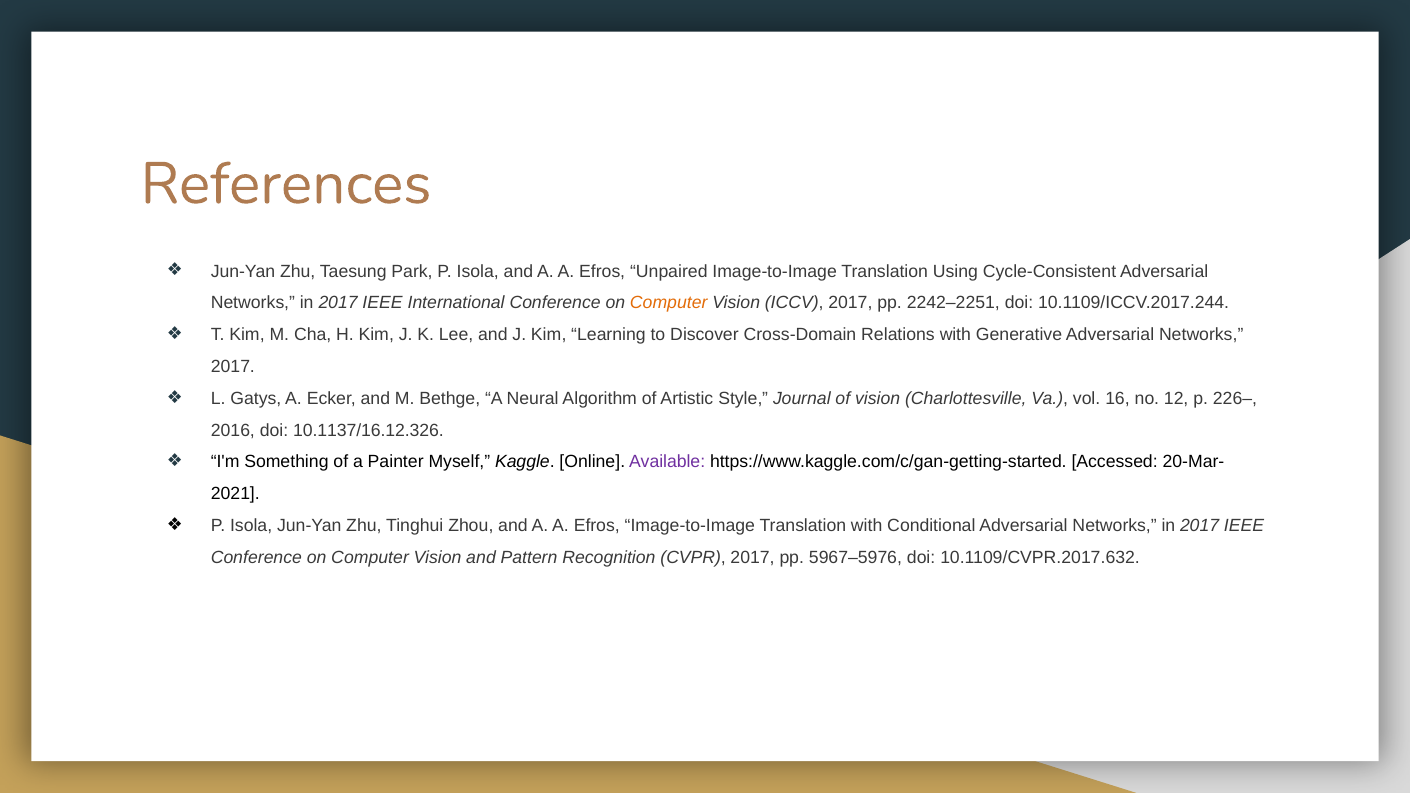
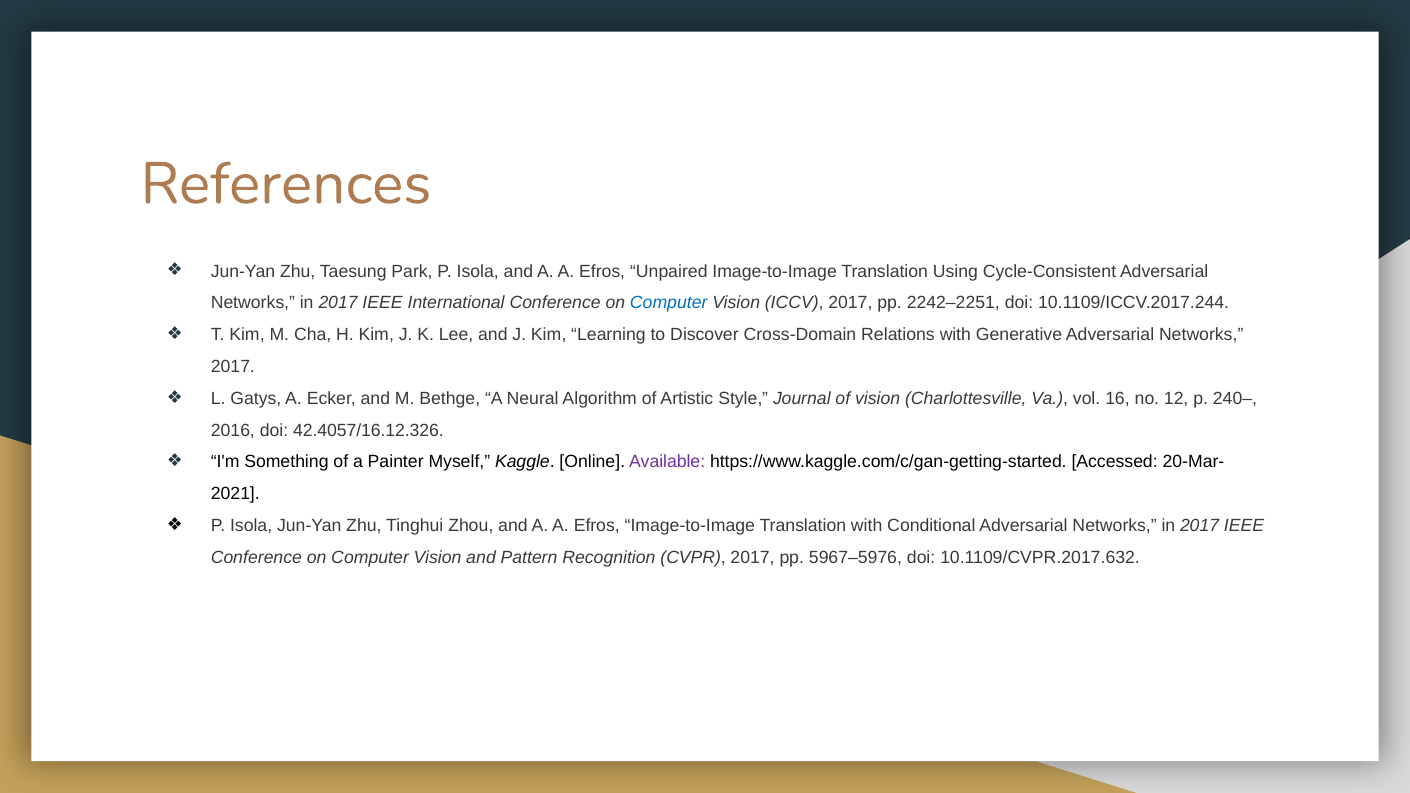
Computer at (669, 303) colour: orange -> blue
226–: 226– -> 240–
10.1137/16.12.326: 10.1137/16.12.326 -> 42.4057/16.12.326
